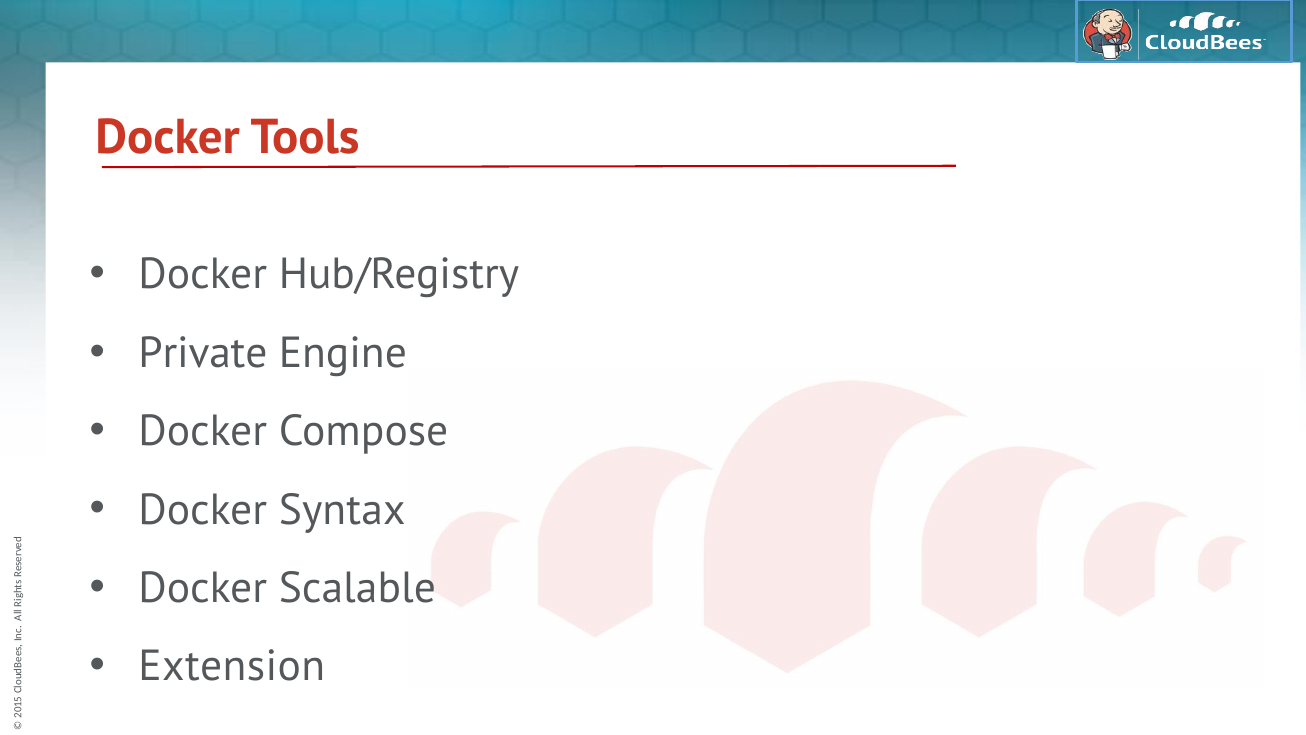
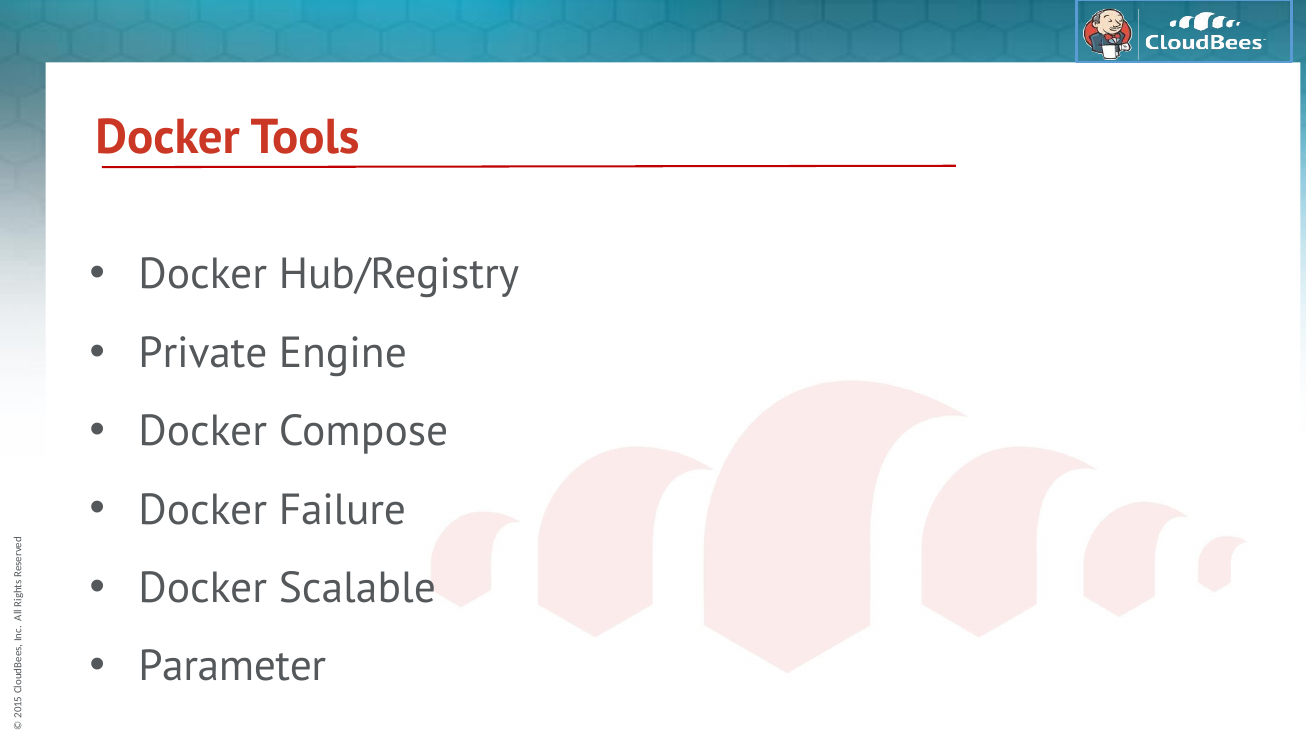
Syntax: Syntax -> Failure
Extension: Extension -> Parameter
